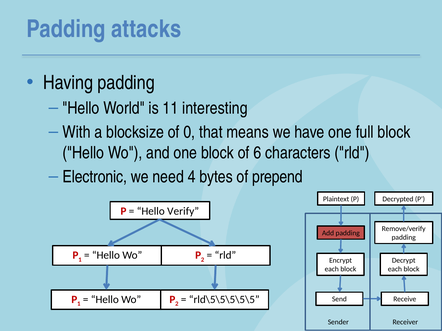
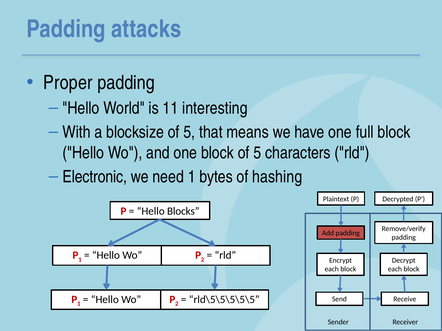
Having: Having -> Proper
blocksize of 0: 0 -> 5
block of 6: 6 -> 5
need 4: 4 -> 1
prepend: prepend -> hashing
Verify: Verify -> Blocks
